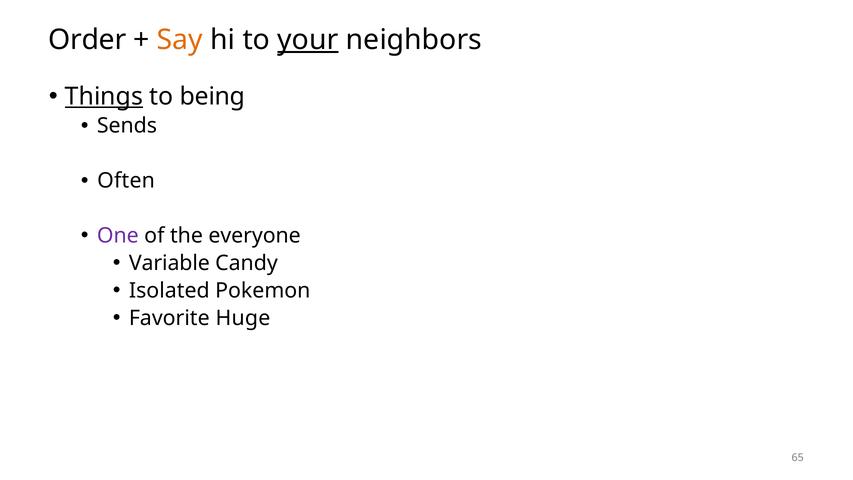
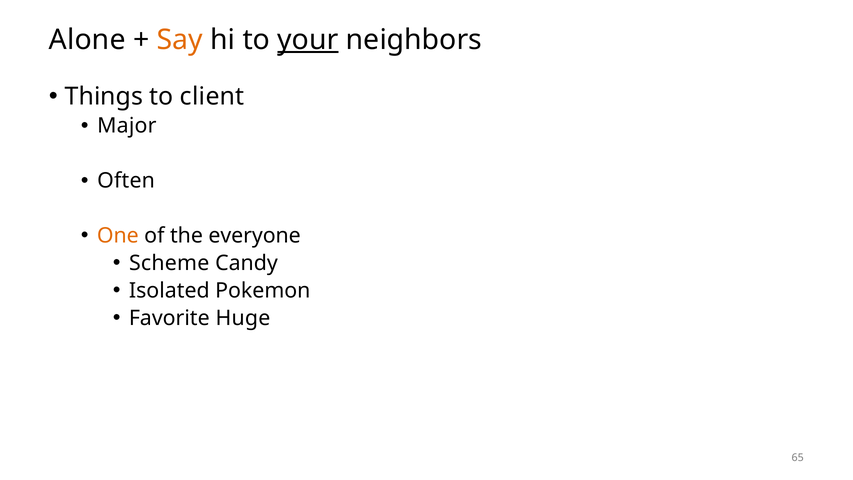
Order: Order -> Alone
Things underline: present -> none
being: being -> client
Sends: Sends -> Major
One colour: purple -> orange
Variable: Variable -> Scheme
